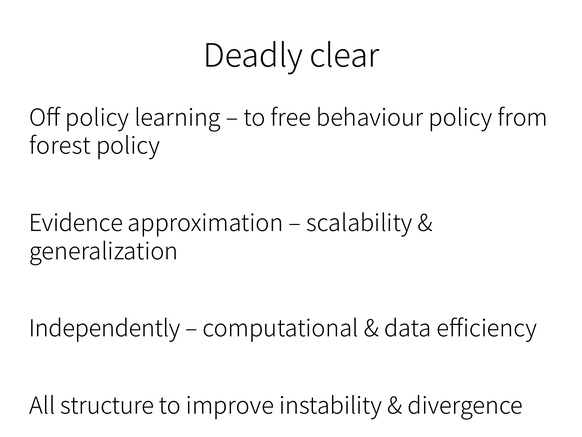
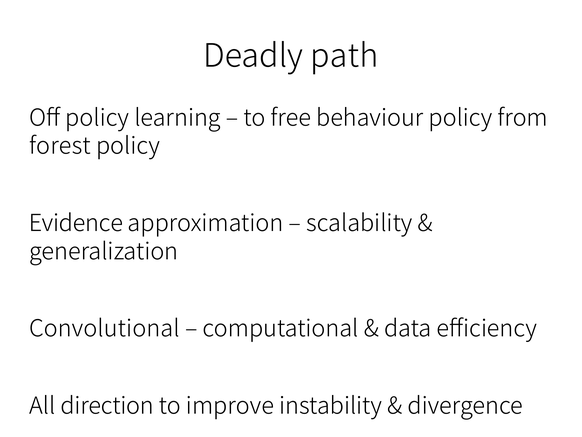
clear: clear -> path
Independently: Independently -> Convolutional
structure: structure -> direction
